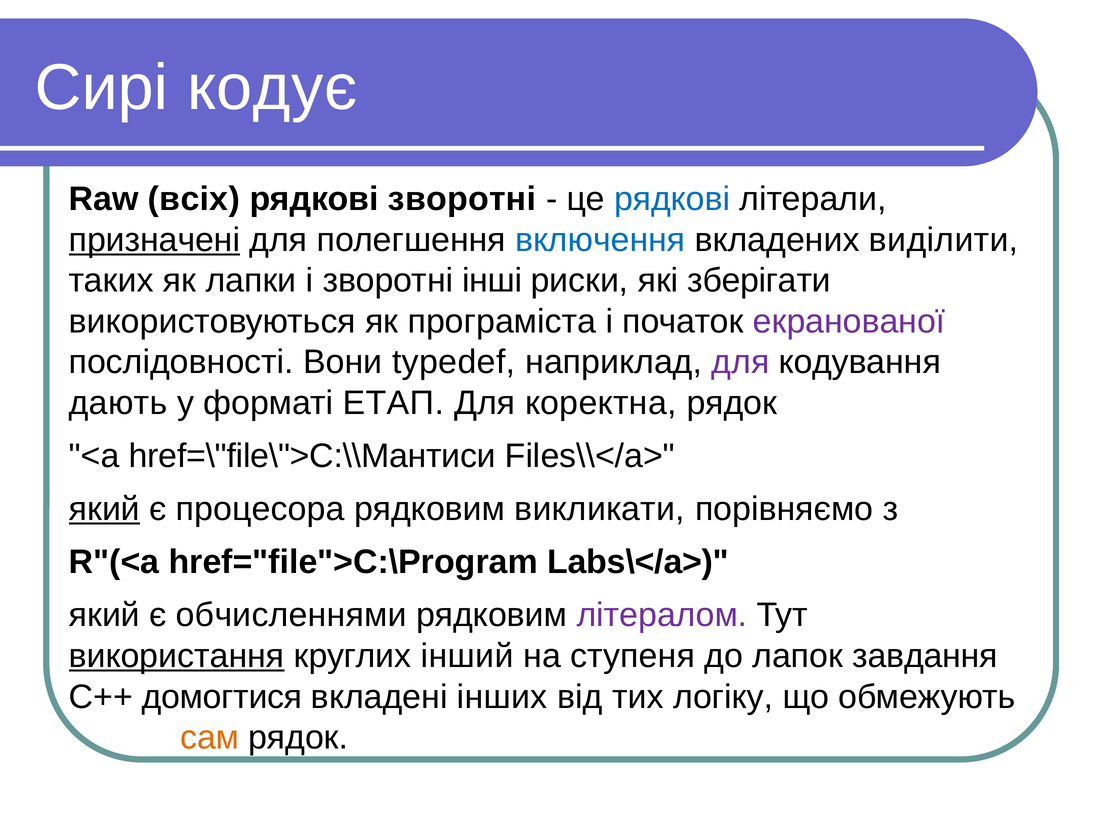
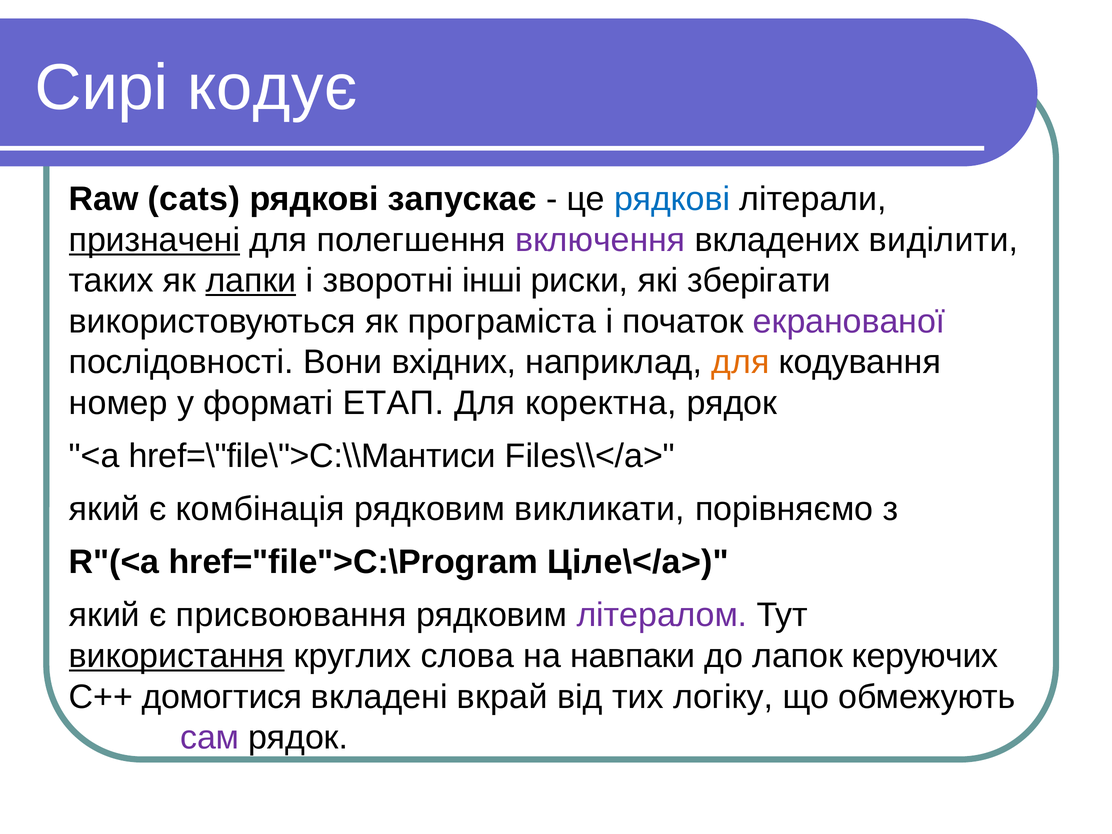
всіх: всіх -> cats
рядкові зворотні: зворотні -> запускає
включення colour: blue -> purple
лапки underline: none -> present
typedef: typedef -> вхідних
для at (740, 362) colour: purple -> orange
дають: дають -> номер
який at (104, 509) underline: present -> none
процесора: процесора -> комбінація
Labs\</a>: Labs\</a> -> Ціле\</a>
обчисленнями: обчисленнями -> присвоювання
інший: інший -> слова
ступеня: ступеня -> навпаки
завдання: завдання -> керуючих
інших: інших -> вкрай
сам colour: orange -> purple
